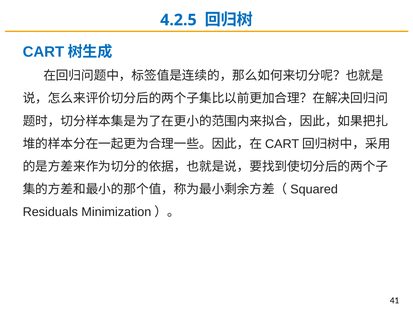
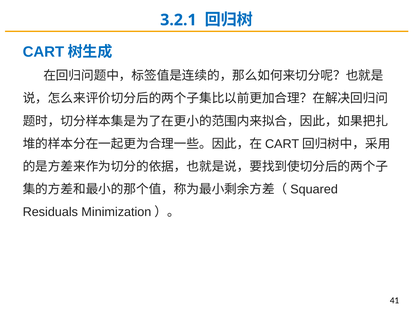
4.2.5: 4.2.5 -> 3.2.1
